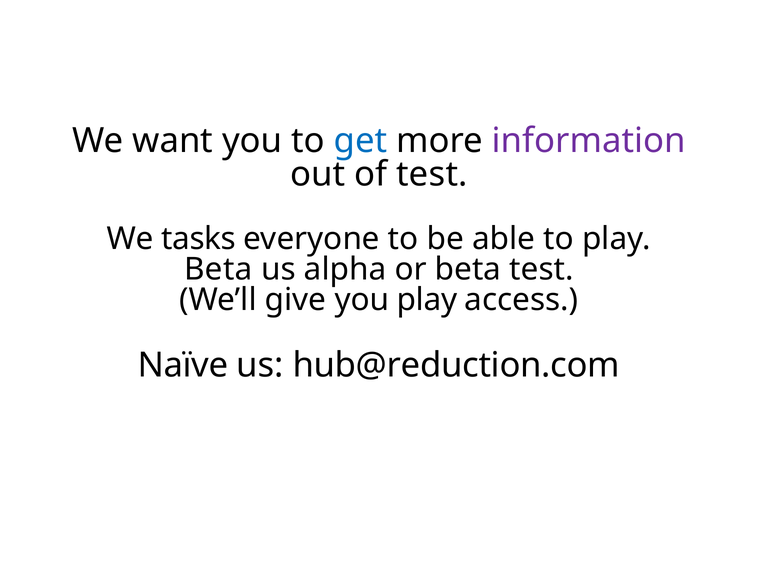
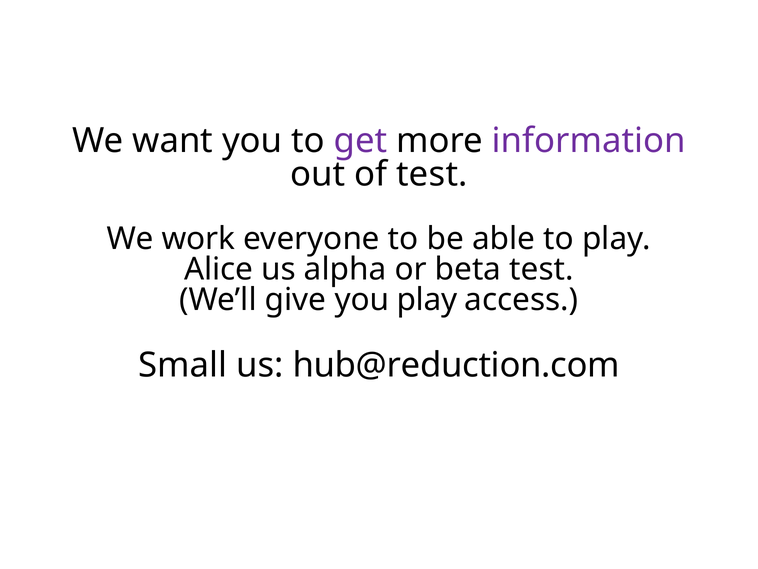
get colour: blue -> purple
tasks: tasks -> work
Beta at (218, 269): Beta -> Alice
Naïve: Naïve -> Small
